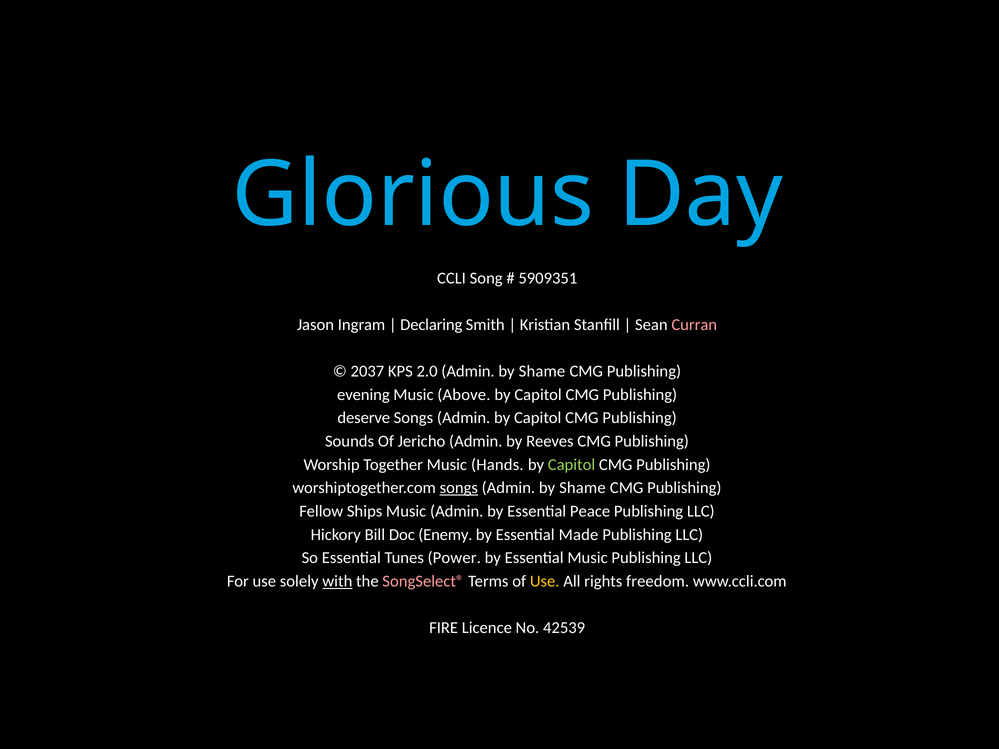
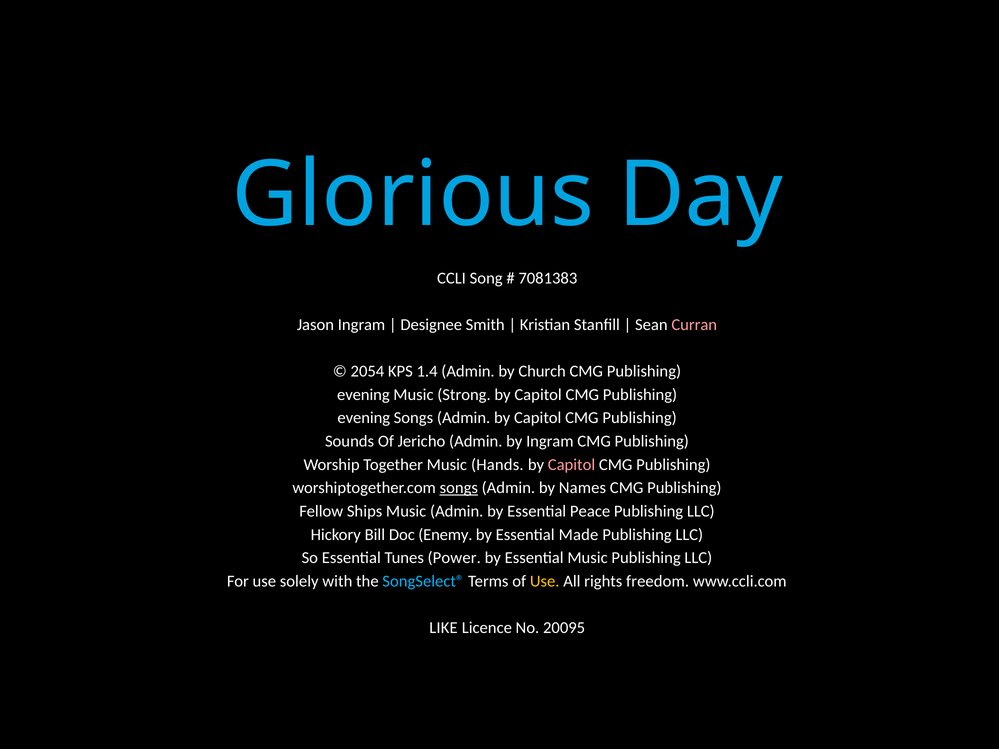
5909351: 5909351 -> 7081383
Declaring: Declaring -> Designee
2037: 2037 -> 2054
2.0: 2.0 -> 1.4
Shame at (542, 371): Shame -> Church
Above: Above -> Strong
deserve at (364, 418): deserve -> evening
by Reeves: Reeves -> Ingram
Capitol at (572, 465) colour: light green -> pink
Shame at (582, 488): Shame -> Names
with underline: present -> none
SongSelect® colour: pink -> light blue
FIRE: FIRE -> LIKE
42539: 42539 -> 20095
